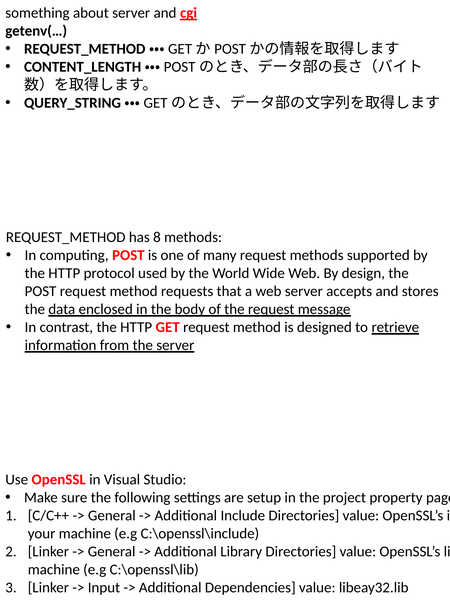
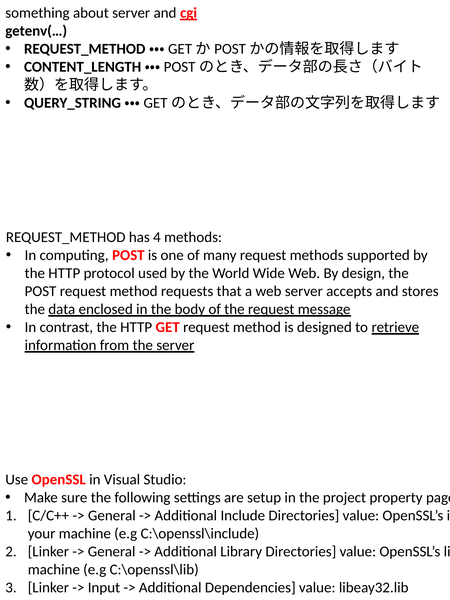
8: 8 -> 4
